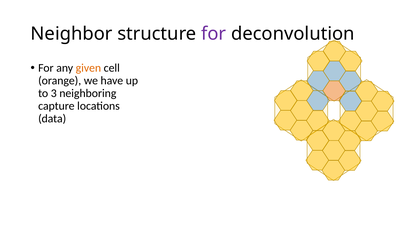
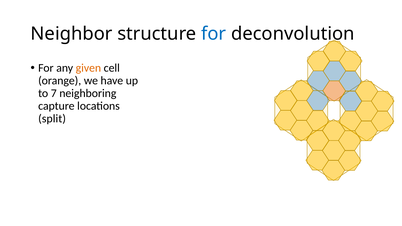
for at (214, 34) colour: purple -> blue
3: 3 -> 7
data: data -> split
